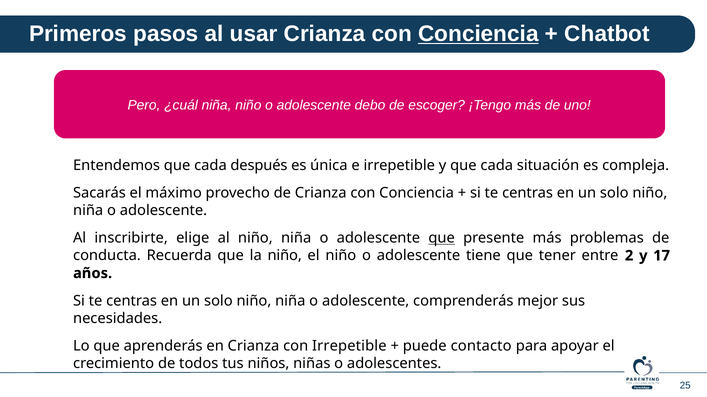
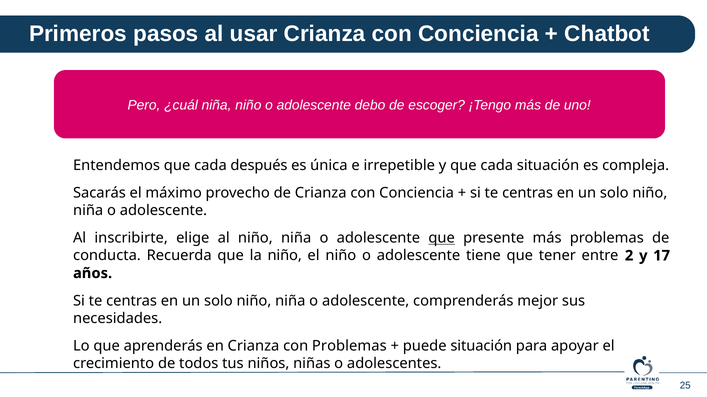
Conciencia at (478, 34) underline: present -> none
con Irrepetible: Irrepetible -> Problemas
puede contacto: contacto -> situación
